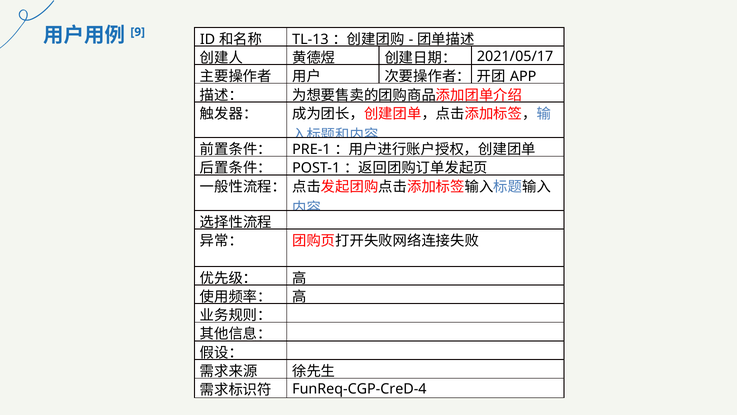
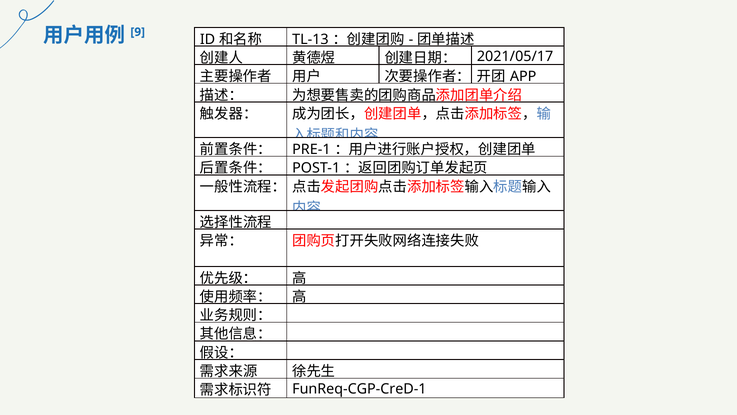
FunReq-CGP-CreD-4: FunReq-CGP-CreD-4 -> FunReq-CGP-CreD-1
